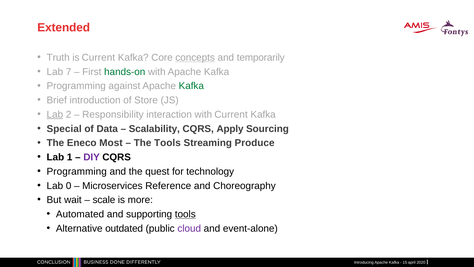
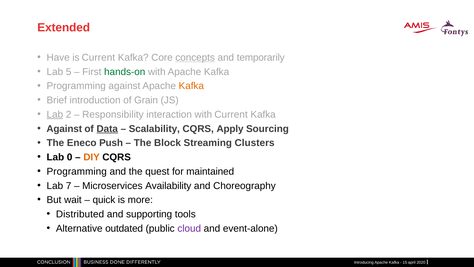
Truth: Truth -> Have
7: 7 -> 5
Kafka at (191, 86) colour: green -> orange
Store: Store -> Grain
Special at (64, 129): Special -> Against
Data underline: none -> present
Most: Most -> Push
The Tools: Tools -> Block
Produce: Produce -> Clusters
1: 1 -> 0
DIY colour: purple -> orange
technology: technology -> maintained
0: 0 -> 7
Reference: Reference -> Availability
scale: scale -> quick
Automated: Automated -> Distributed
tools at (185, 214) underline: present -> none
